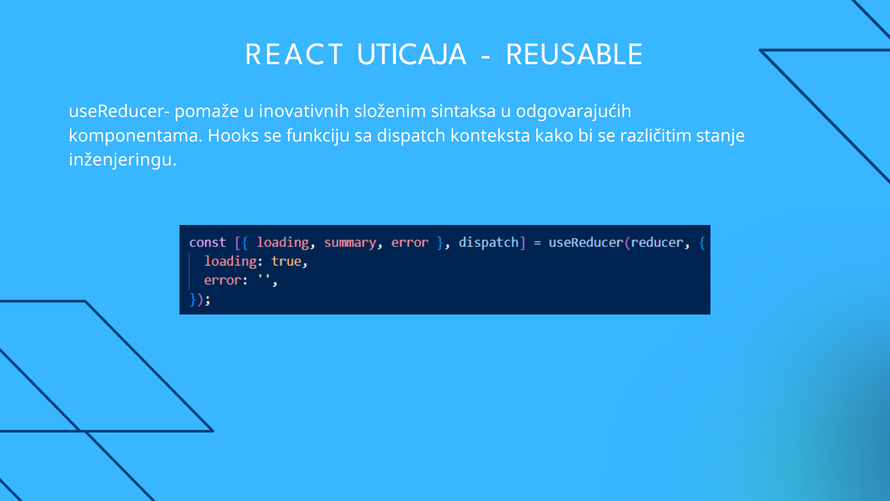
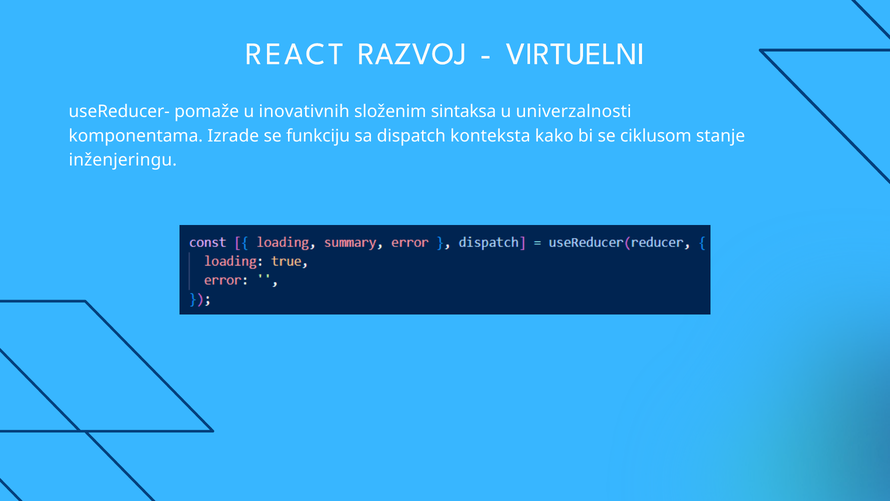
UTICAJA: UTICAJA -> RAZVOJ
REUSABLE: REUSABLE -> VIRTUELNI
odgovarajućih: odgovarajućih -> univerzalnosti
Hooks: Hooks -> Izrade
različitim: različitim -> ciklusom
